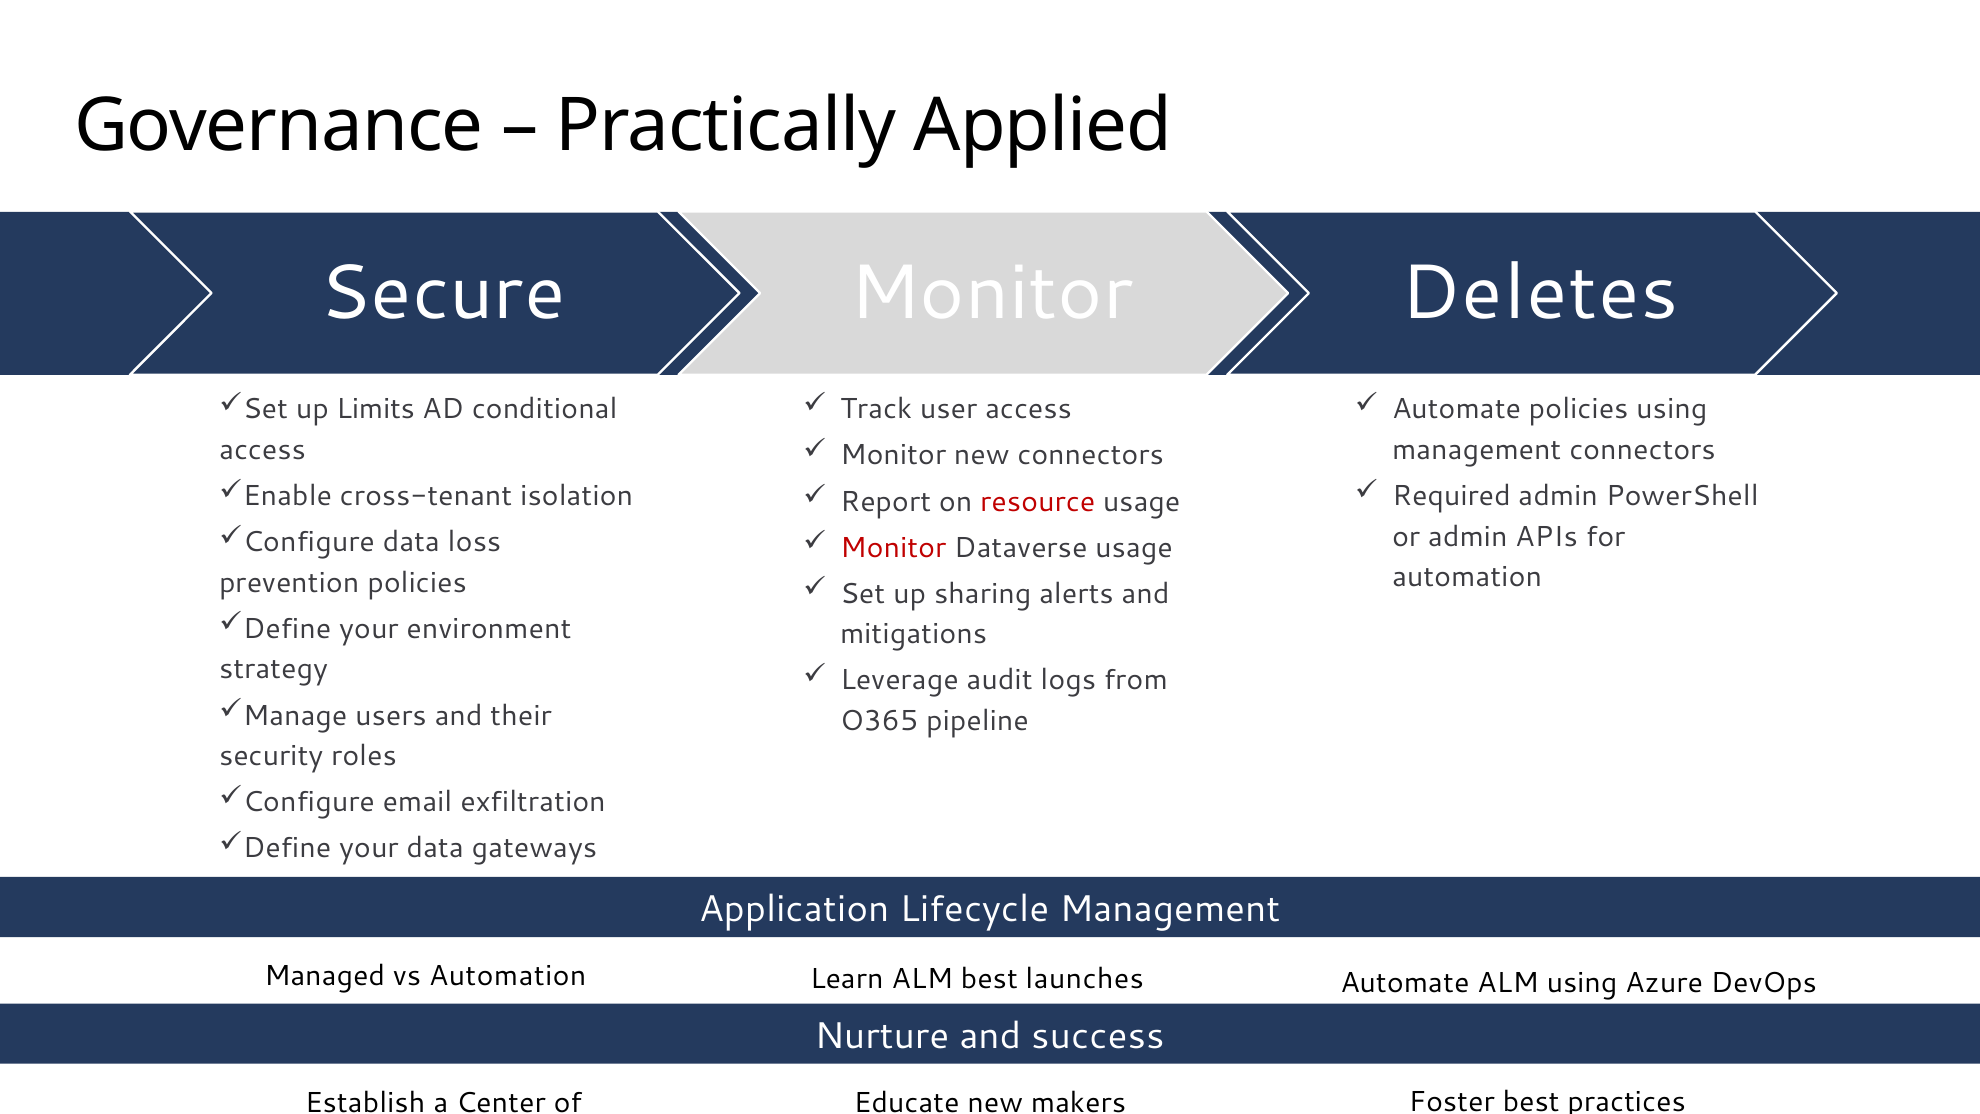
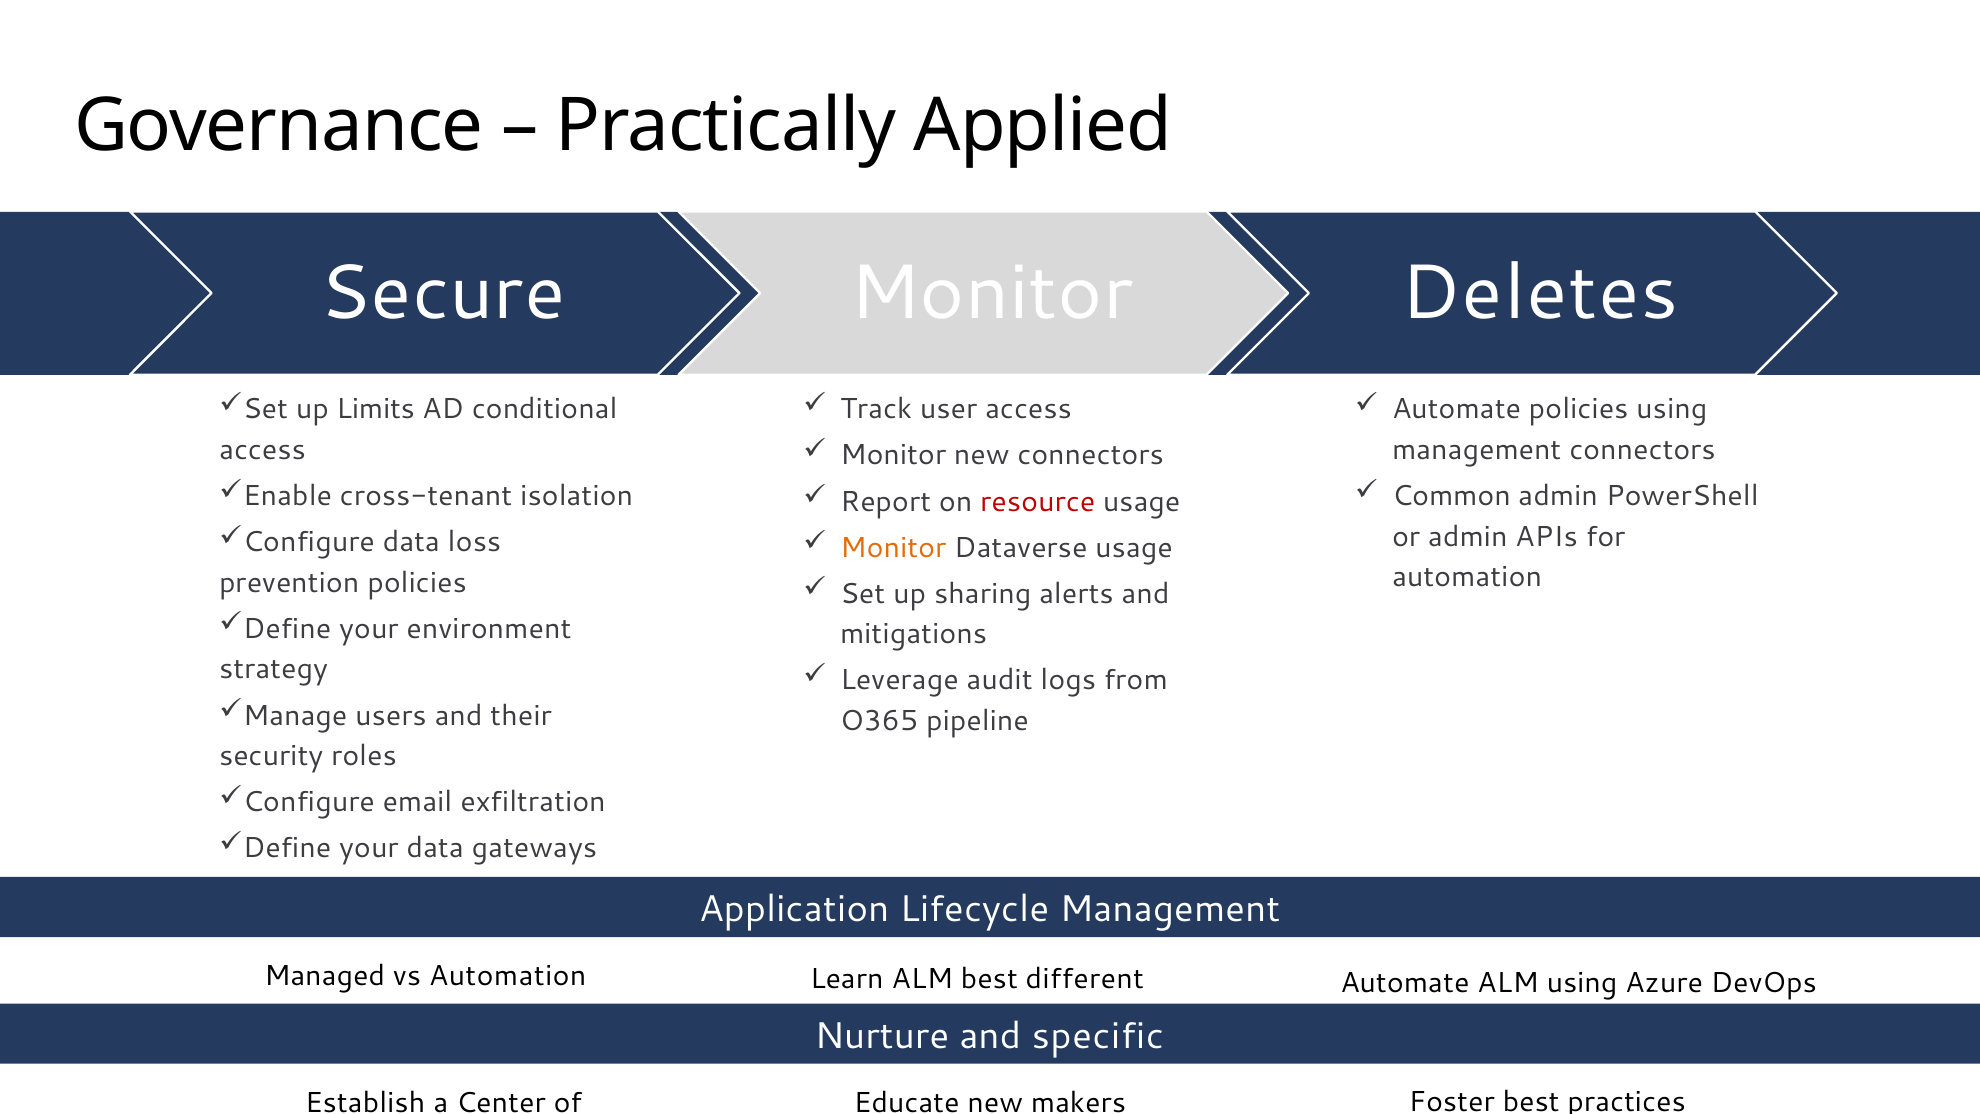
Required: Required -> Common
Monitor at (893, 547) colour: red -> orange
launches: launches -> different
success: success -> specific
